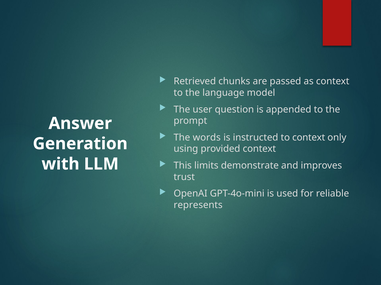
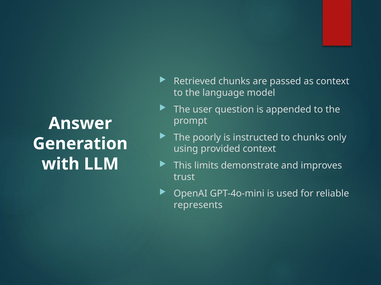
words: words -> poorly
to context: context -> chunks
